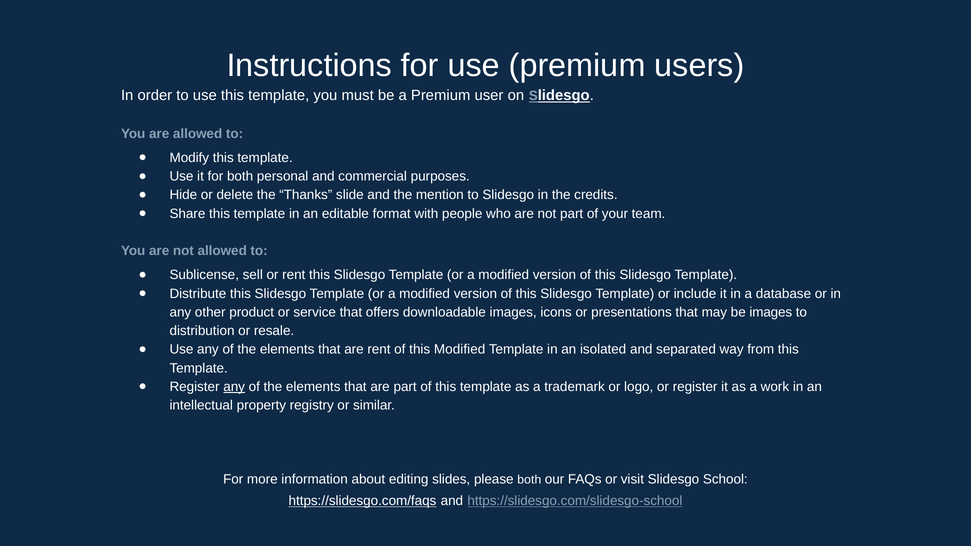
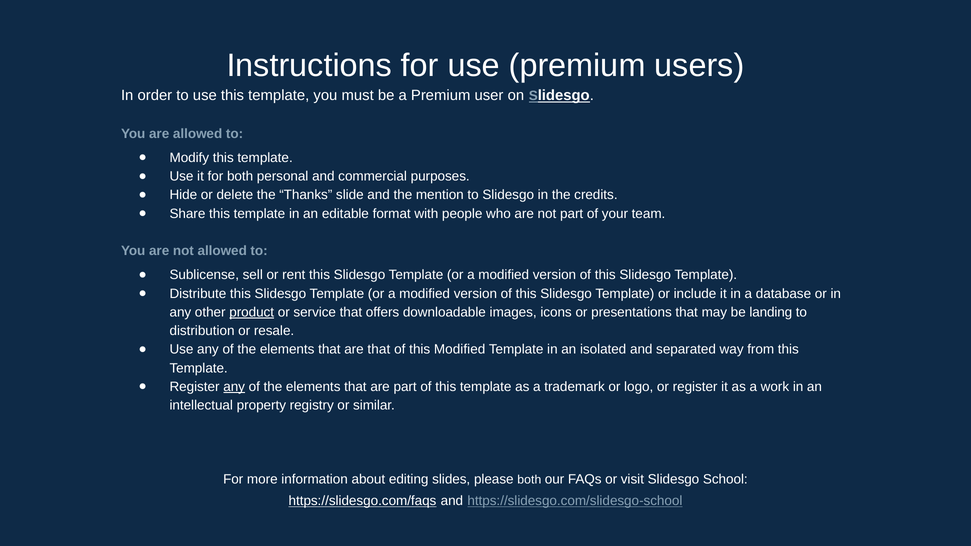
product underline: none -> present
be images: images -> landing
are rent: rent -> that
